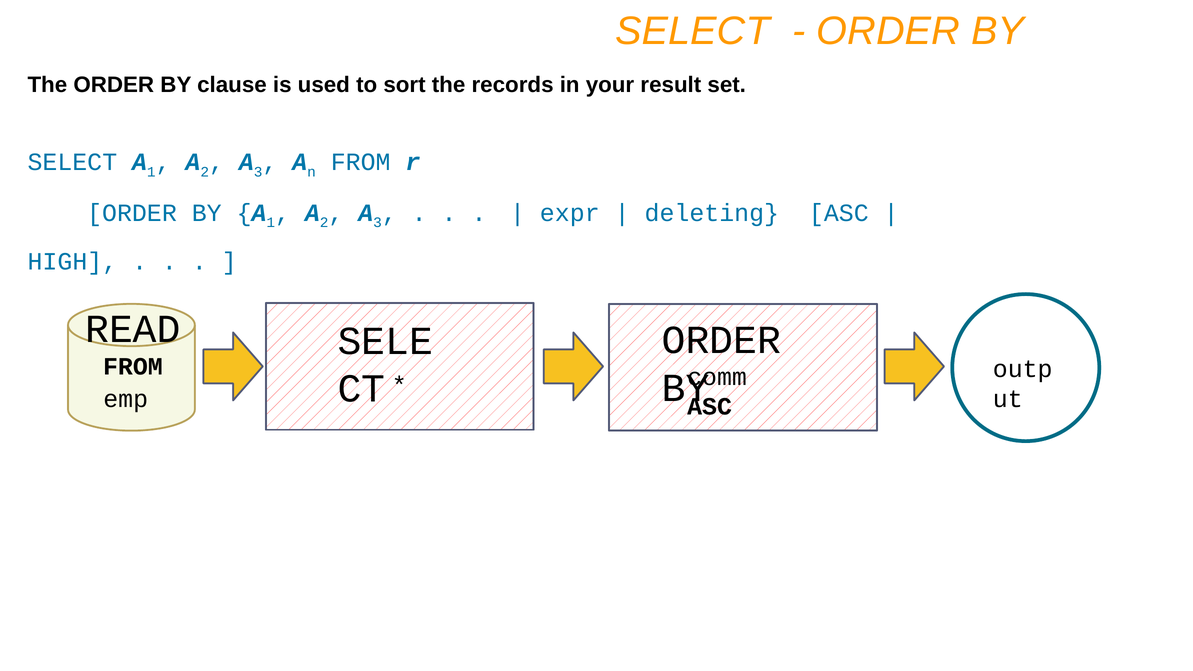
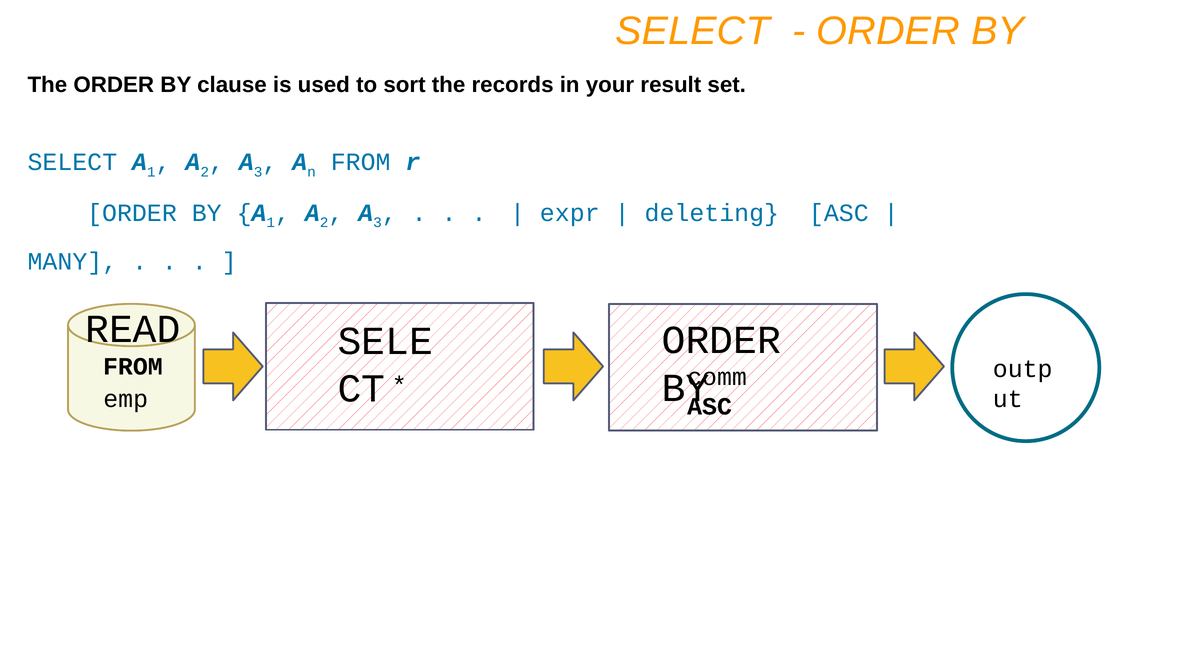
HIGH: HIGH -> MANY
